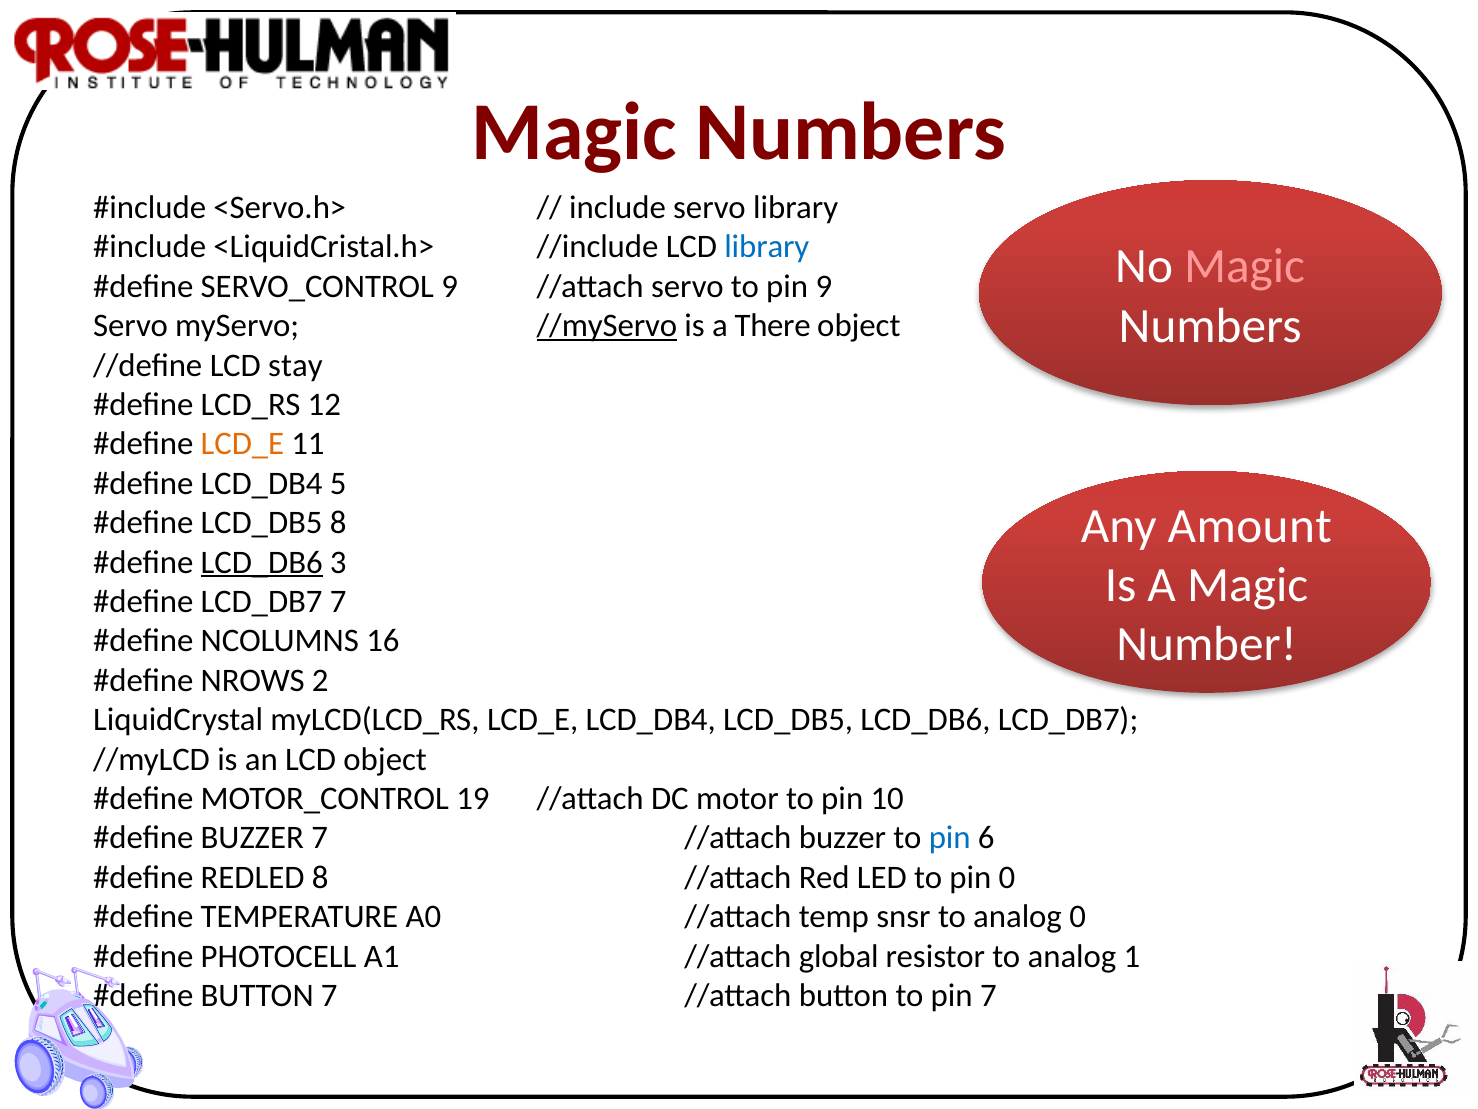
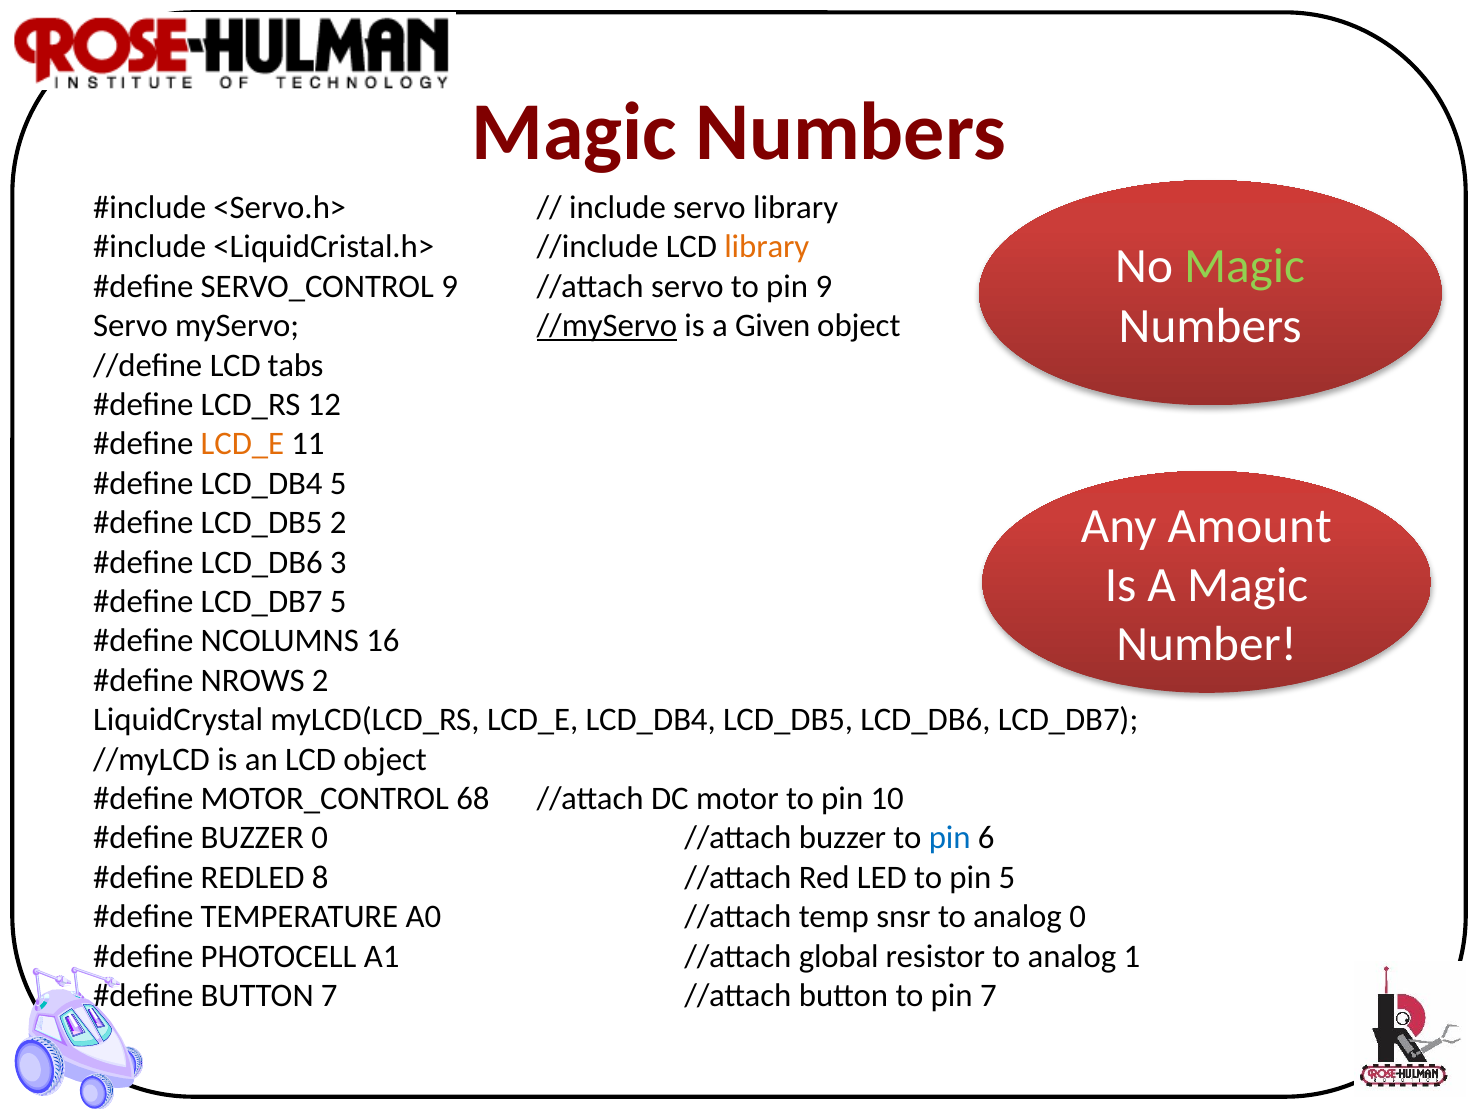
library at (767, 247) colour: blue -> orange
Magic at (1244, 267) colour: pink -> light green
There: There -> Given
stay: stay -> tabs
LCD_DB5 8: 8 -> 2
LCD_DB6 at (262, 562) underline: present -> none
LCD_DB7 7: 7 -> 5
19: 19 -> 68
BUZZER 7: 7 -> 0
pin 0: 0 -> 5
